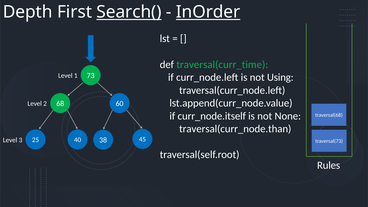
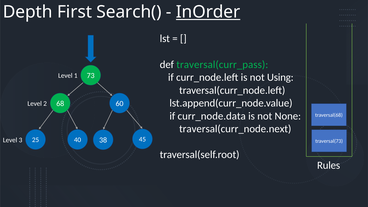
Search( underline: present -> none
traversal(curr_time: traversal(curr_time -> traversal(curr_pass
curr_node.itself: curr_node.itself -> curr_node.data
traversal(curr_node.than: traversal(curr_node.than -> traversal(curr_node.next
